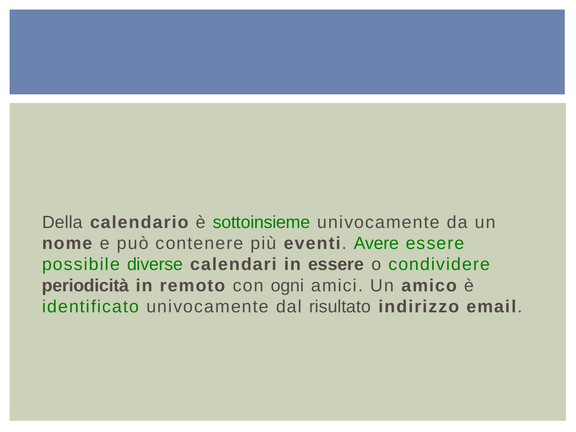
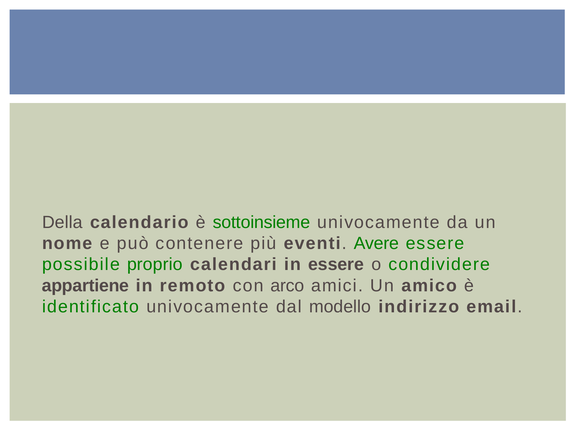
diverse: diverse -> proprio
periodicità: periodicità -> appartiene
ogni: ogni -> arco
risultato: risultato -> modello
